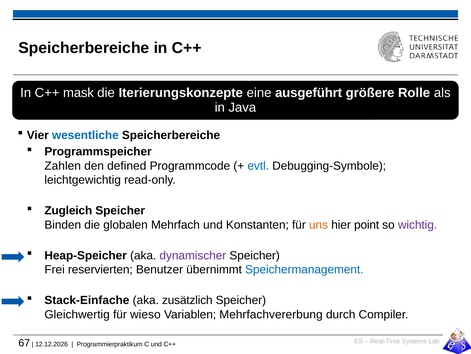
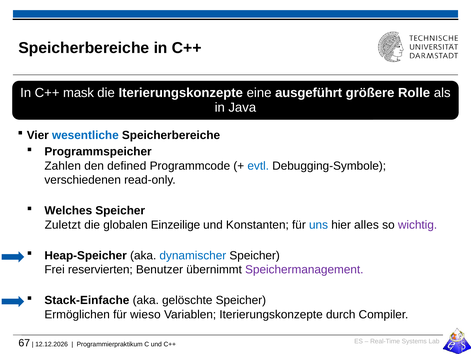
leichtgewichtig: leichtgewichtig -> verschiedenen
Zugleich: Zugleich -> Welches
Binden: Binden -> Zuletzt
Mehrfach: Mehrfach -> Einzeilige
uns colour: orange -> blue
point: point -> alles
dynamischer colour: purple -> blue
Speichermanagement colour: blue -> purple
zusätzlich: zusätzlich -> gelöschte
Gleichwertig: Gleichwertig -> Ermöglichen
Variablen Mehrfachvererbung: Mehrfachvererbung -> Iterierungskonzepte
